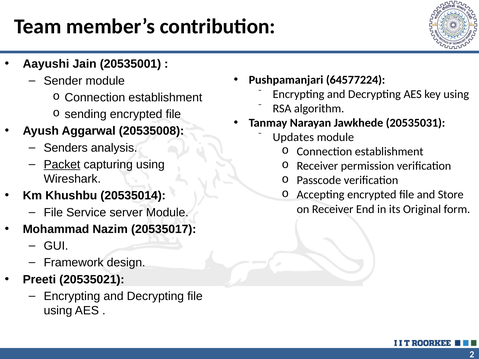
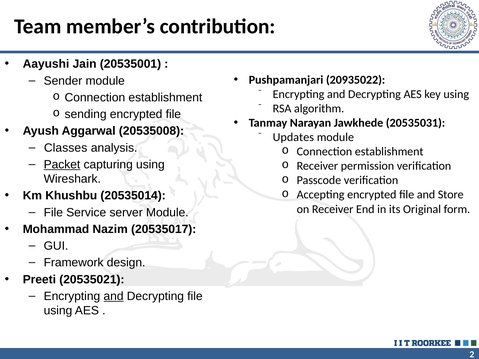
64577224: 64577224 -> 20935022
Senders: Senders -> Classes
and at (114, 296) underline: none -> present
